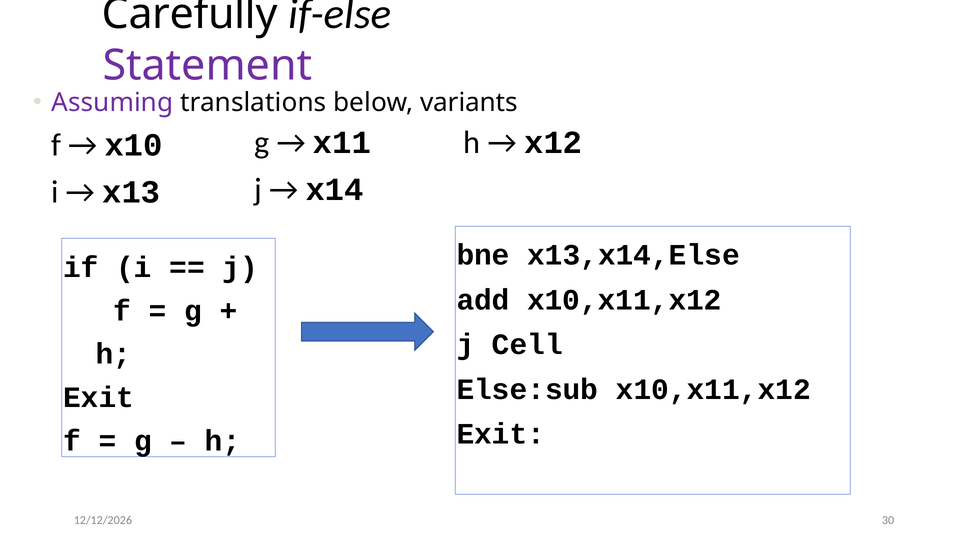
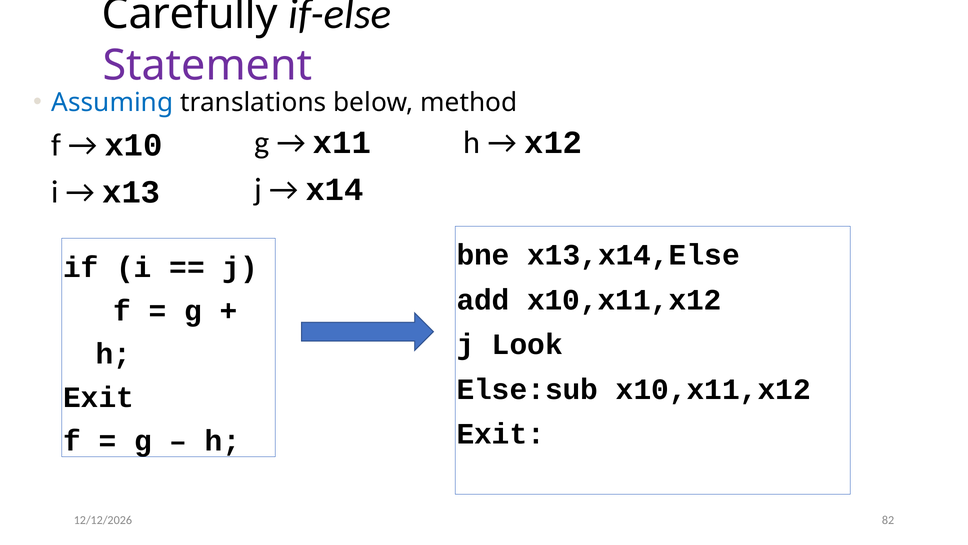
Assuming colour: purple -> blue
variants: variants -> method
Cell: Cell -> Look
30: 30 -> 82
